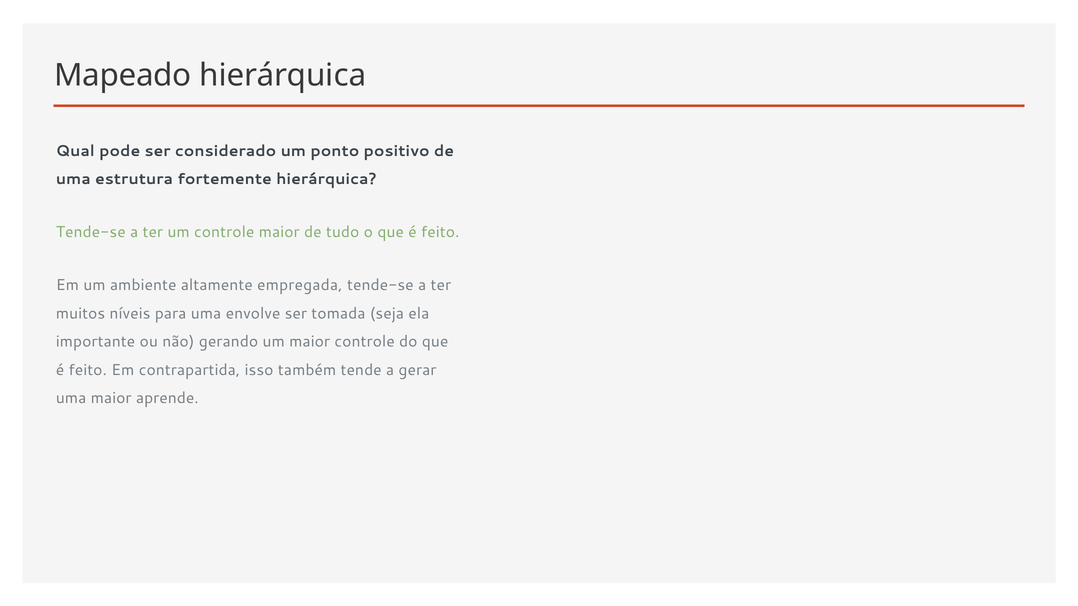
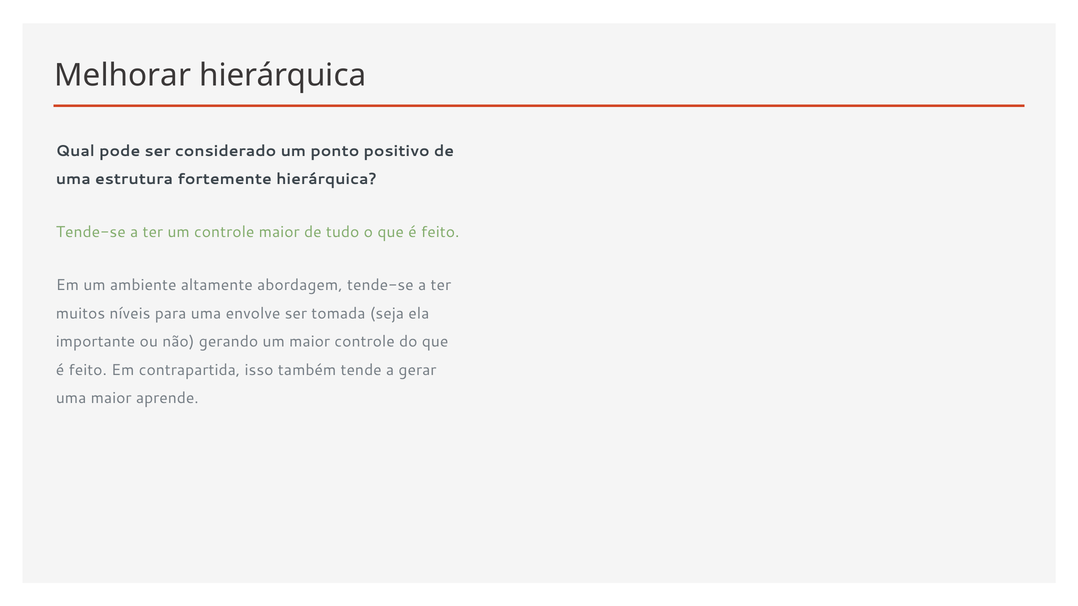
Mapeado: Mapeado -> Melhorar
empregada: empregada -> abordagem
